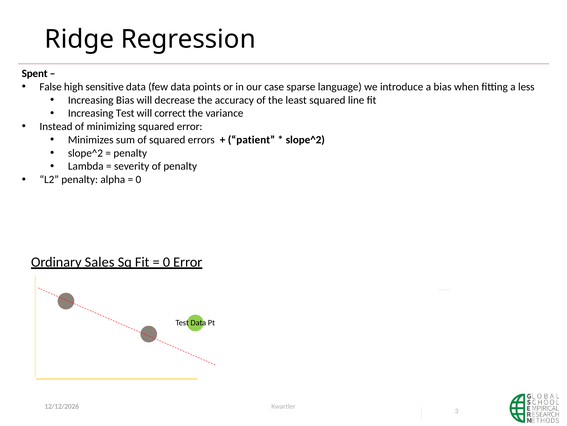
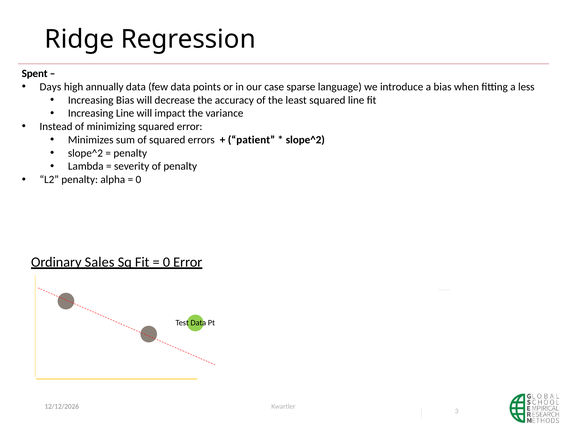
False: False -> Days
sensitive: sensitive -> annually
Increasing Test: Test -> Line
correct: correct -> impact
